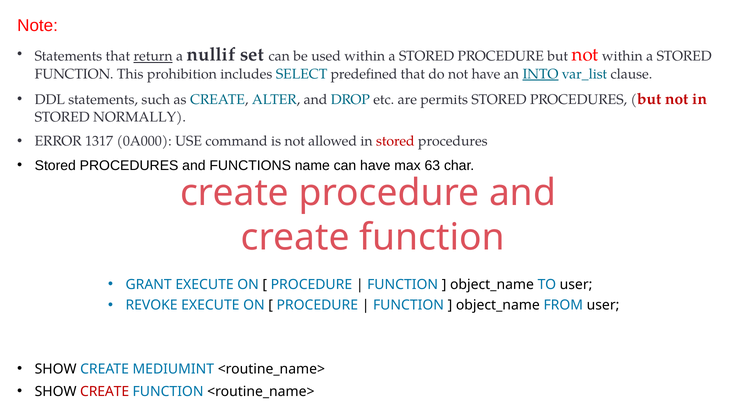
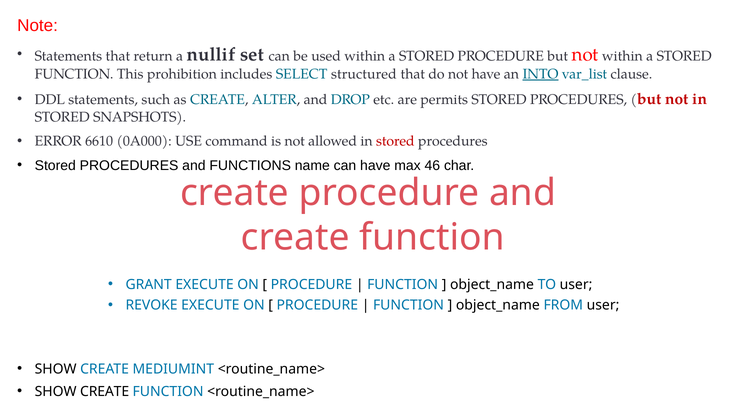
return underline: present -> none
predefined: predefined -> structured
NORMALLY: NORMALLY -> SNAPSHOTS
1317: 1317 -> 6610
63: 63 -> 46
CREATE at (105, 391) colour: red -> black
